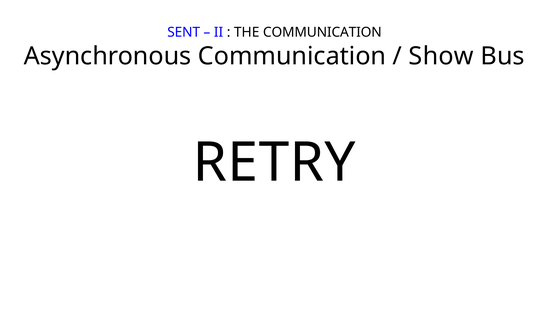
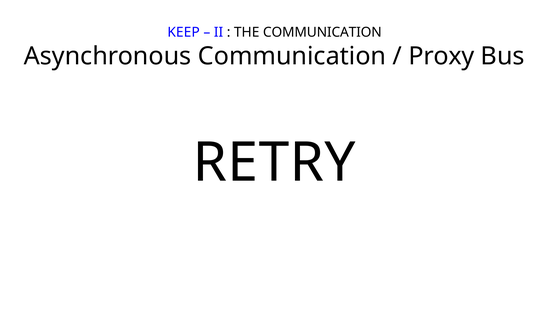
SENT: SENT -> KEEP
Show: Show -> Proxy
